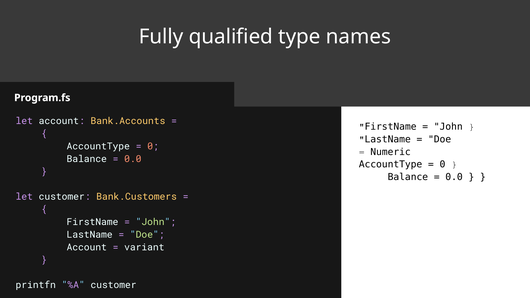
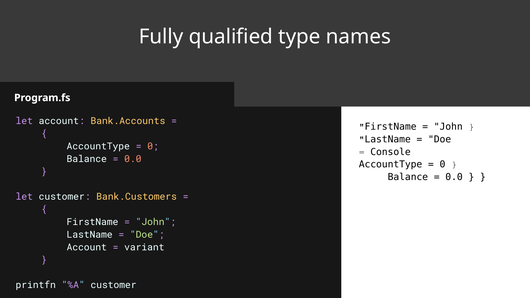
Numeric: Numeric -> Console
